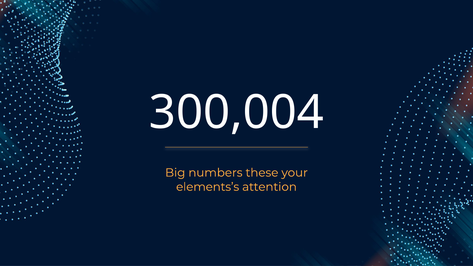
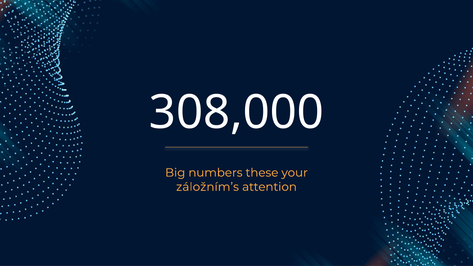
300,004: 300,004 -> 308,000
elements’s: elements’s -> záložním’s
